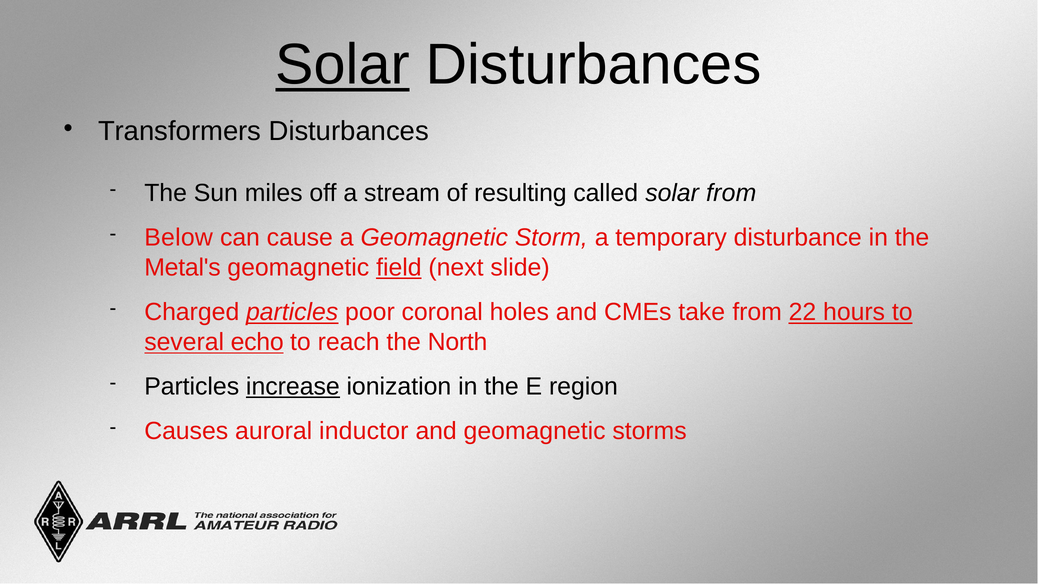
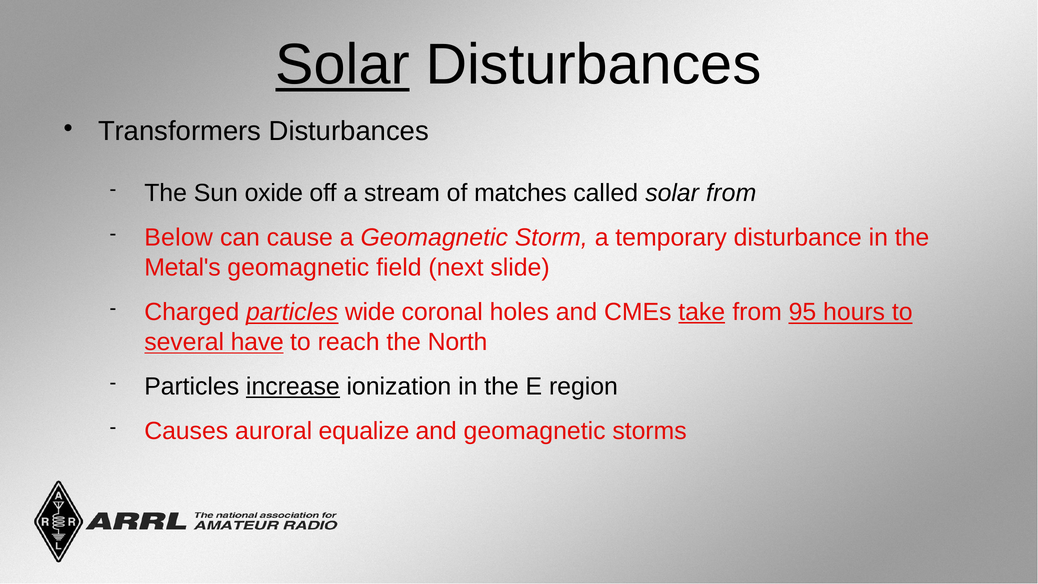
miles: miles -> oxide
resulting: resulting -> matches
field underline: present -> none
poor: poor -> wide
take underline: none -> present
22: 22 -> 95
echo: echo -> have
inductor: inductor -> equalize
